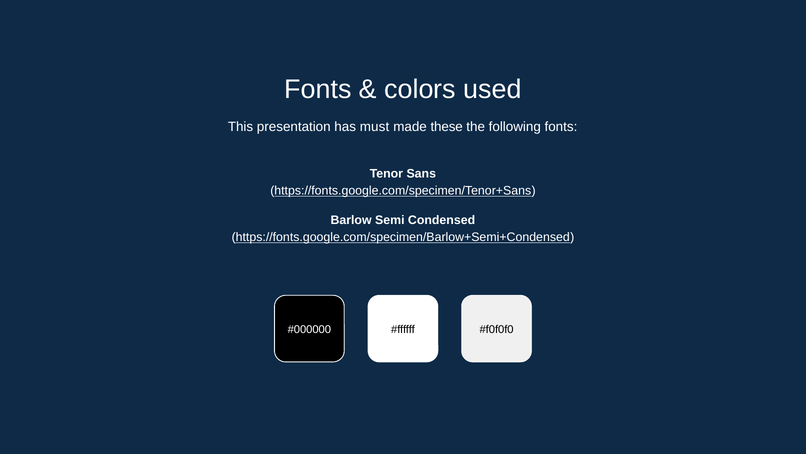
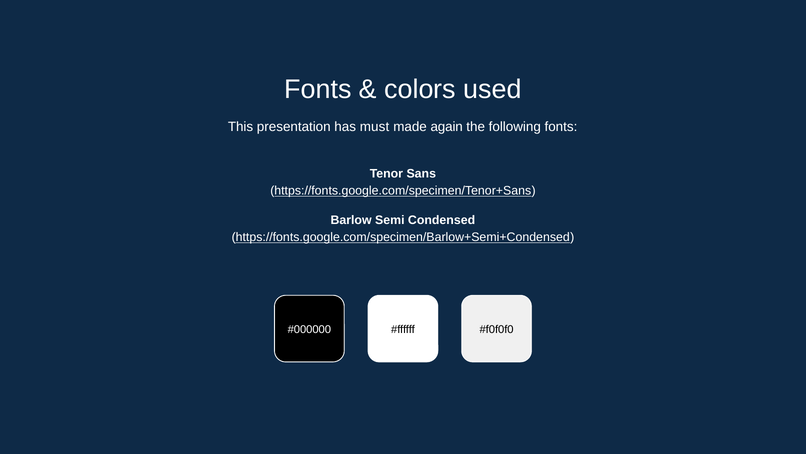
these: these -> again
